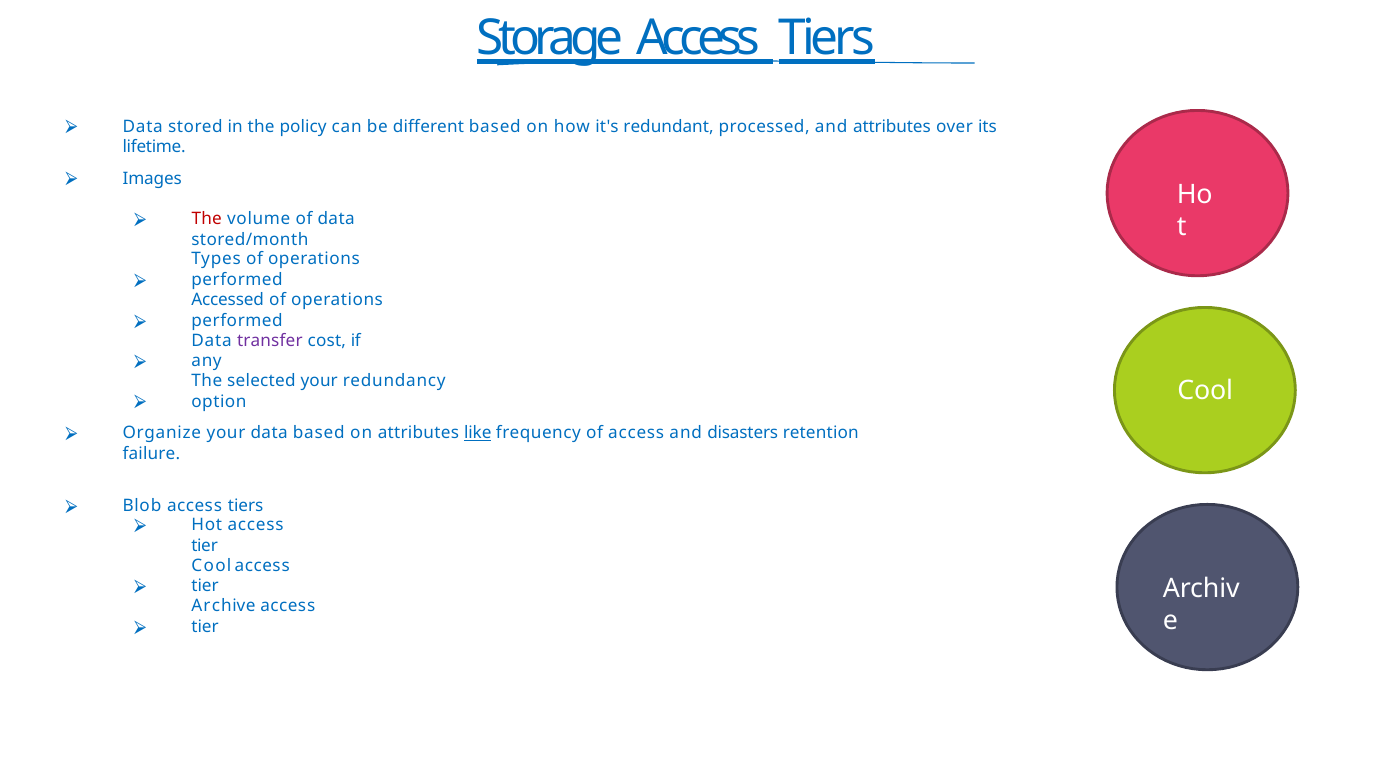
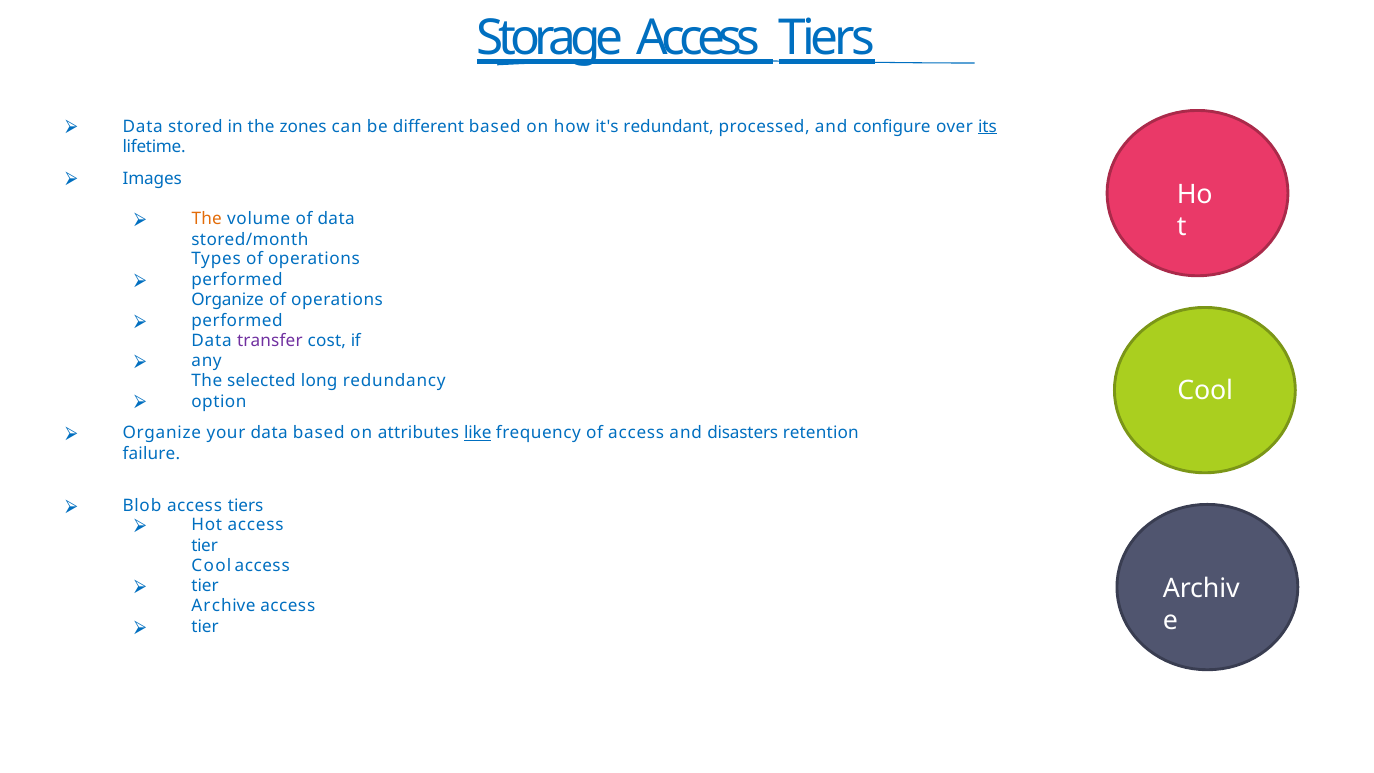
policy: policy -> zones
and attributes: attributes -> configure
its underline: none -> present
The at (207, 219) colour: red -> orange
Accessed at (228, 300): Accessed -> Organize
selected your: your -> long
